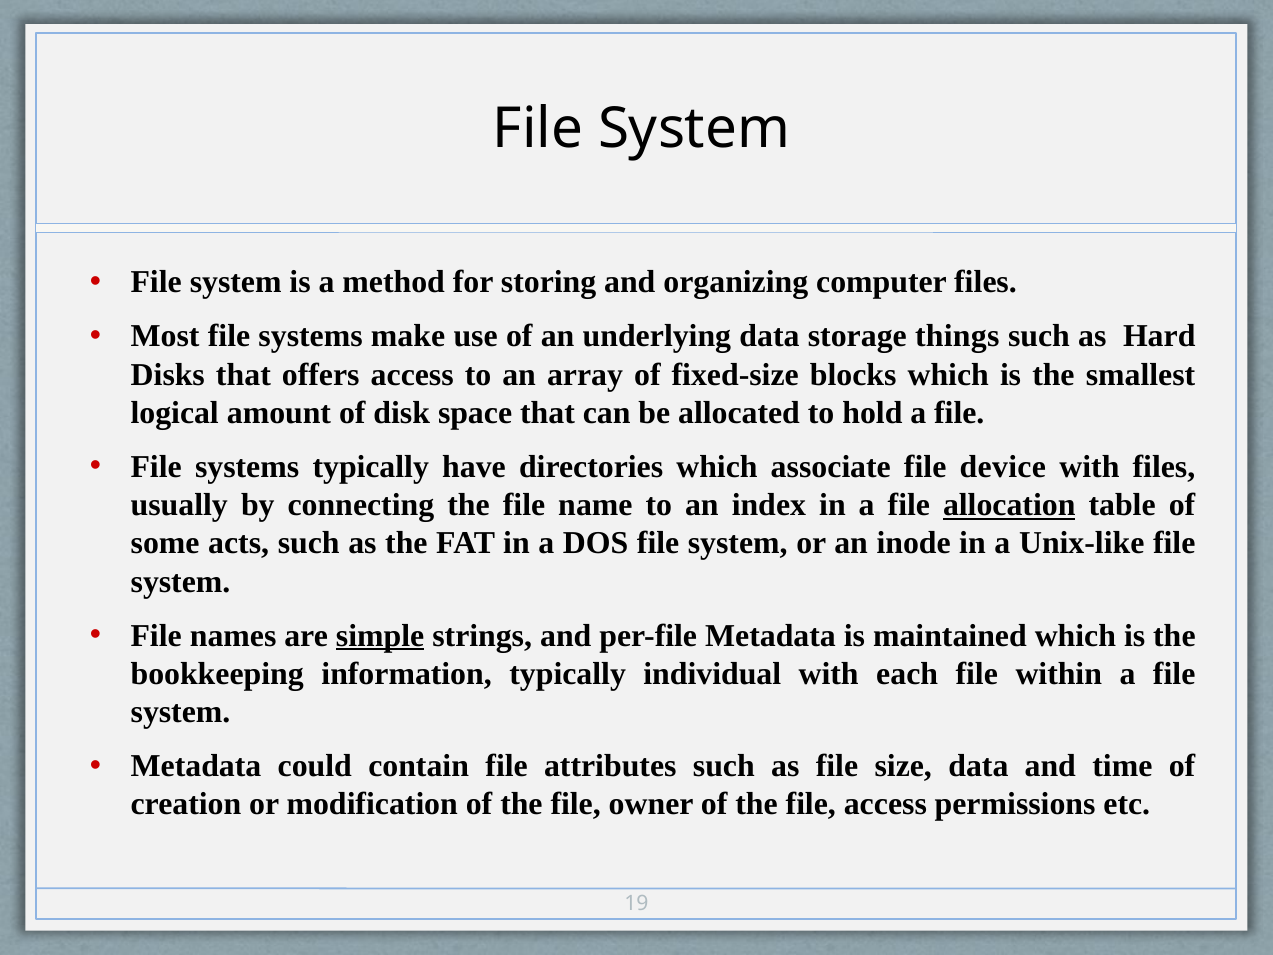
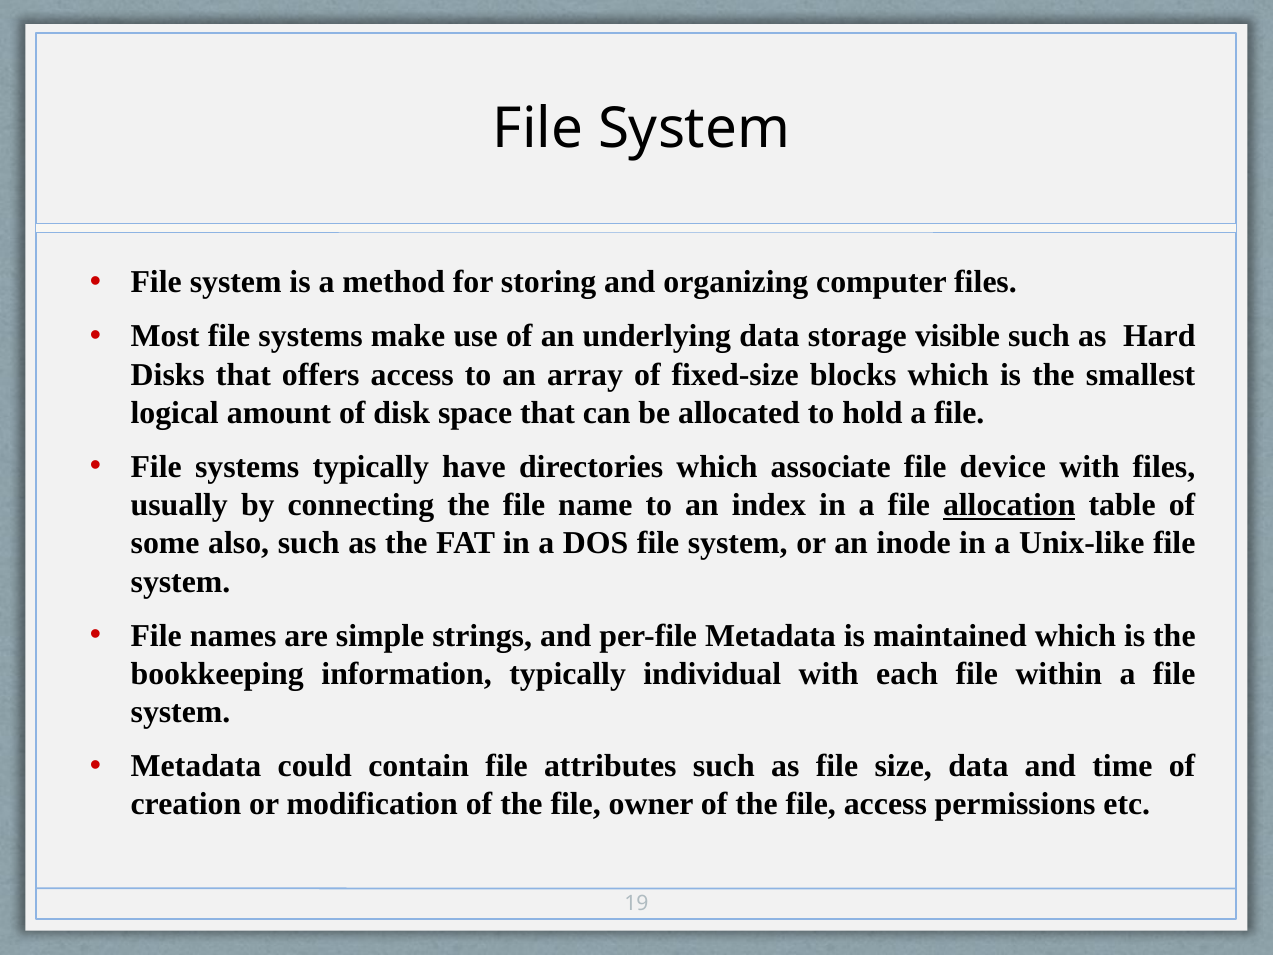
things: things -> visible
acts: acts -> also
simple underline: present -> none
